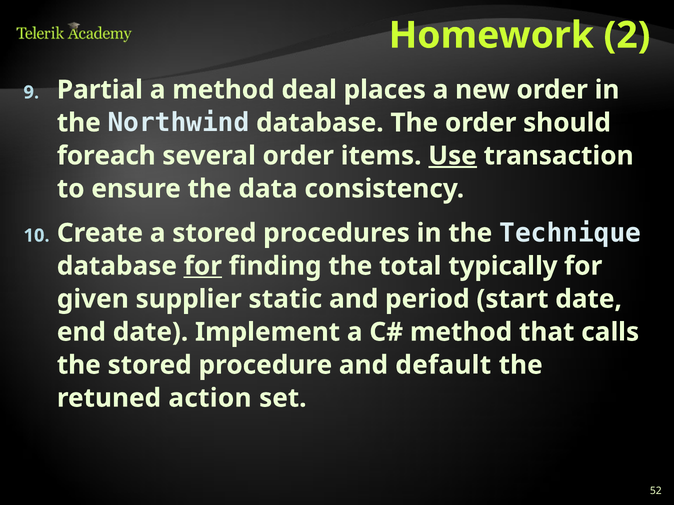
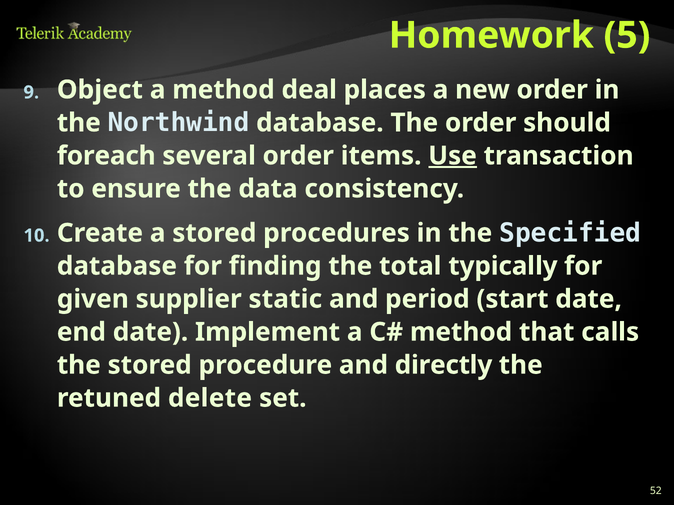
2: 2 -> 5
Partial: Partial -> Object
Technique: Technique -> Specified
for at (203, 266) underline: present -> none
default: default -> directly
action: action -> delete
